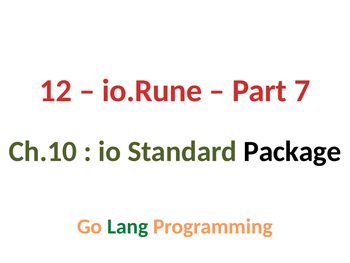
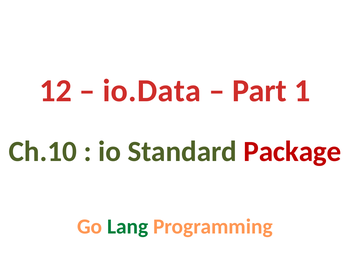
io.Rune: io.Rune -> io.Data
7: 7 -> 1
Package colour: black -> red
